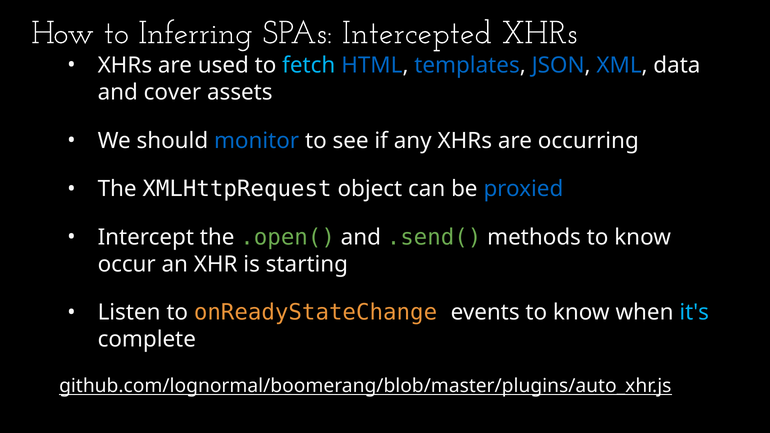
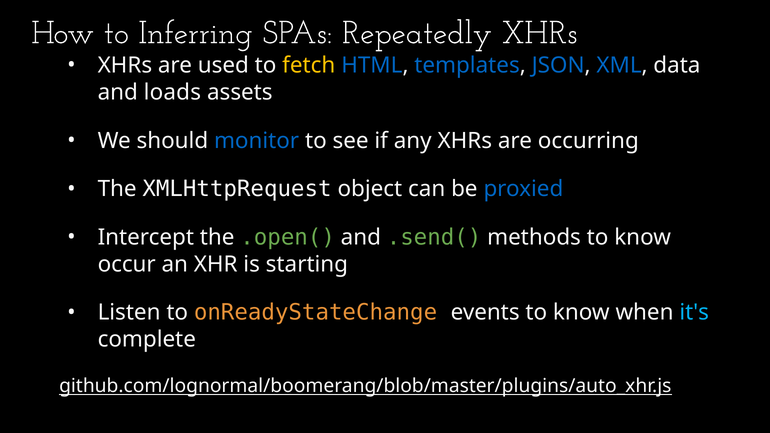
Intercepted: Intercepted -> Repeatedly
fetch colour: light blue -> yellow
cover: cover -> loads
